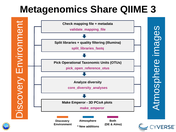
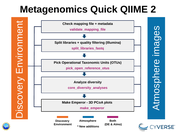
Share: Share -> Quick
3: 3 -> 2
